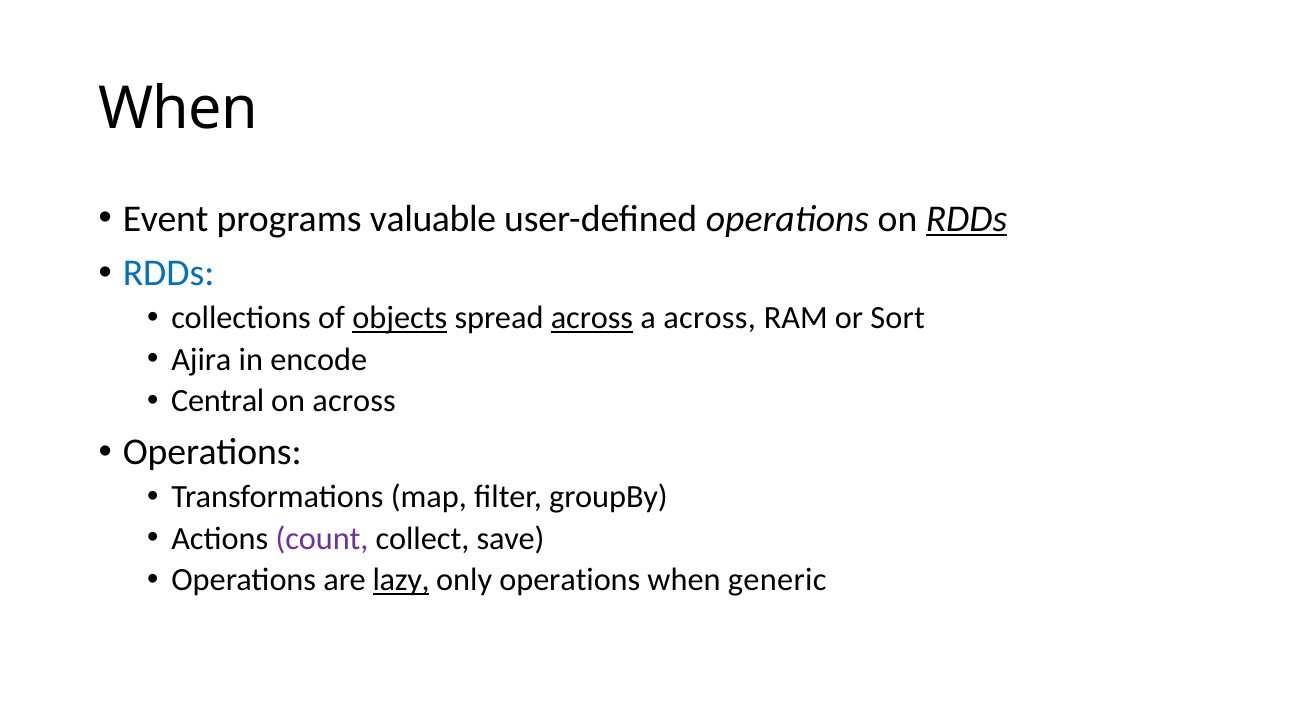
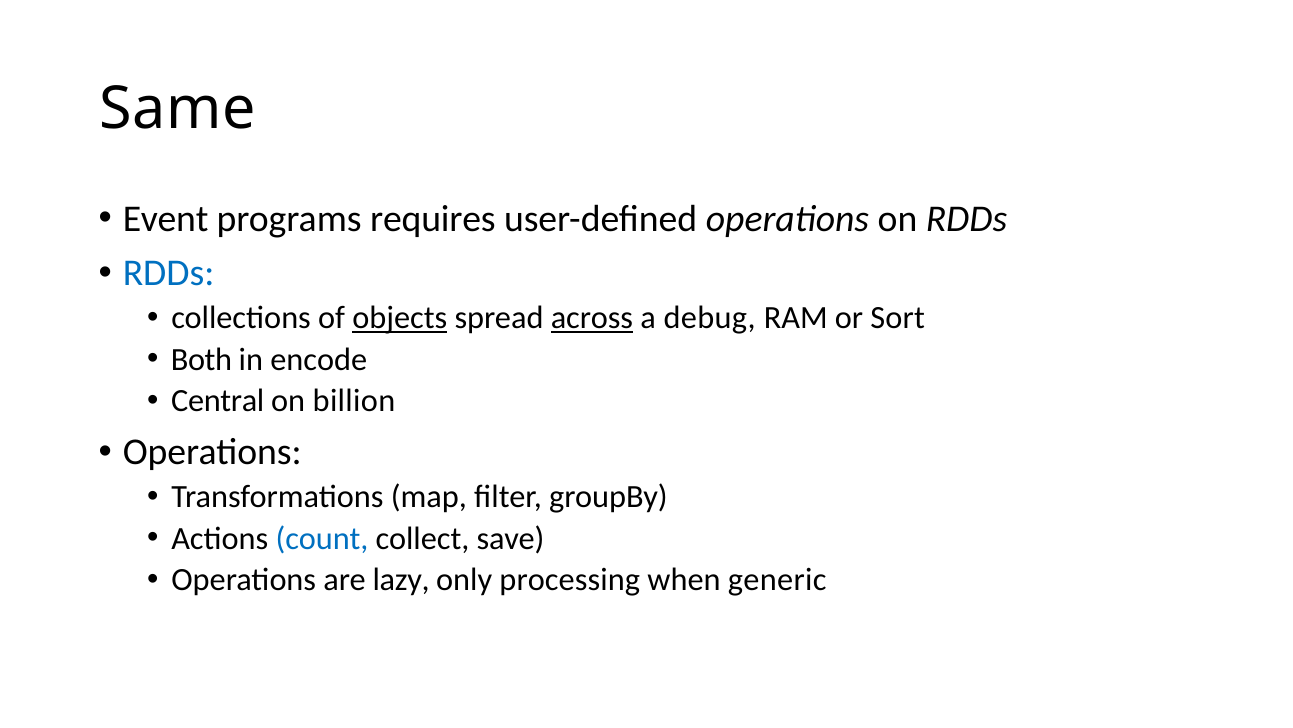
When at (178, 109): When -> Same
valuable: valuable -> requires
RDDs at (967, 219) underline: present -> none
a across: across -> debug
Ajira: Ajira -> Both
on across: across -> billion
count colour: purple -> blue
lazy underline: present -> none
only operations: operations -> processing
